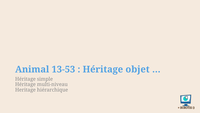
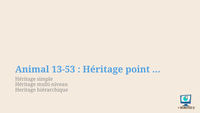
objet: objet -> point
